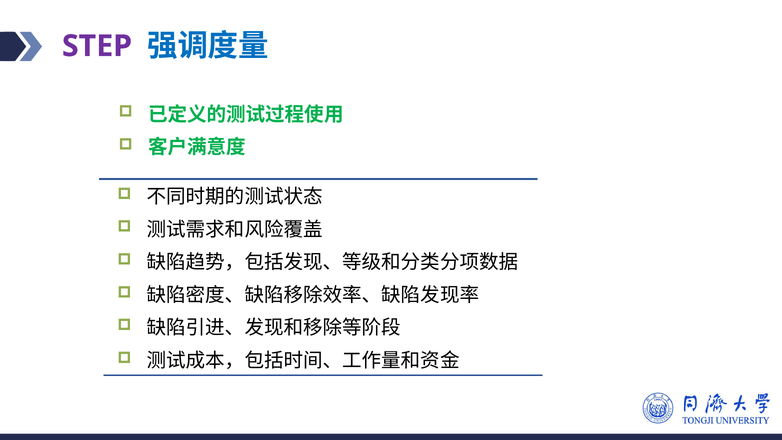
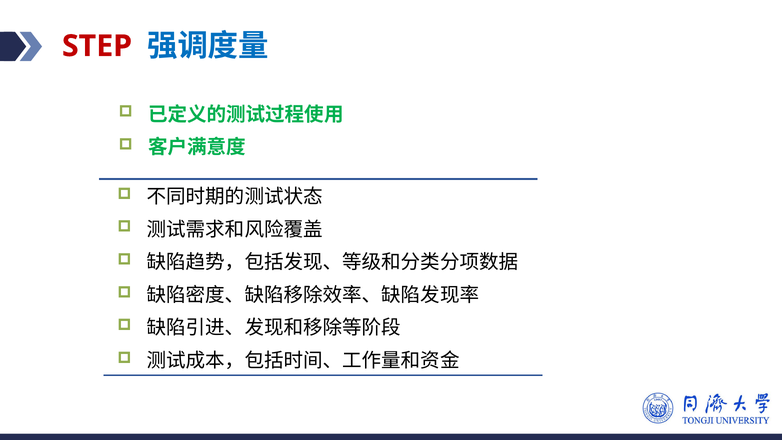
STEP colour: purple -> red
